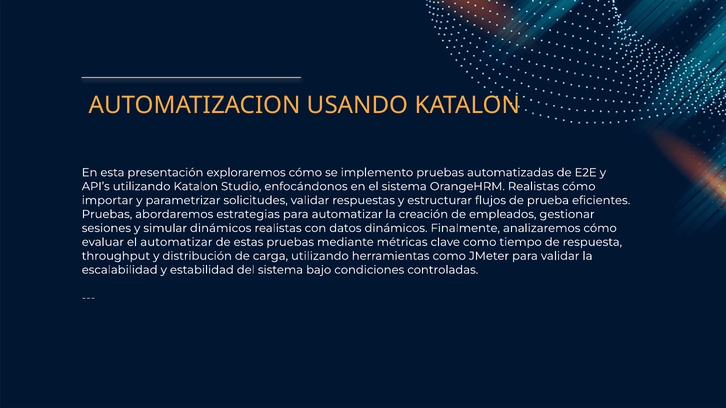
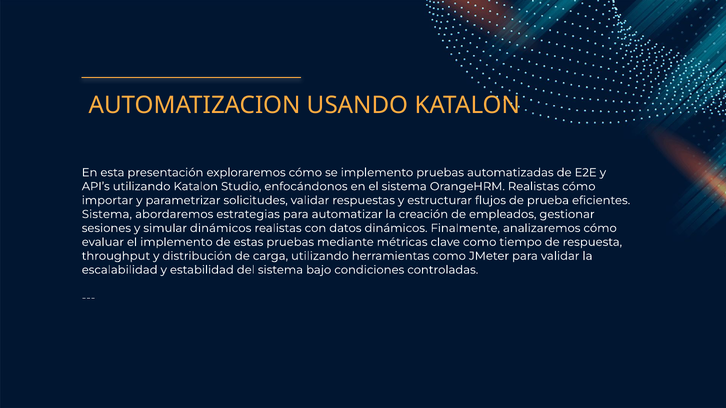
Pruebas at (107, 214): Pruebas -> Sistema
el automatizar: automatizar -> implemento
